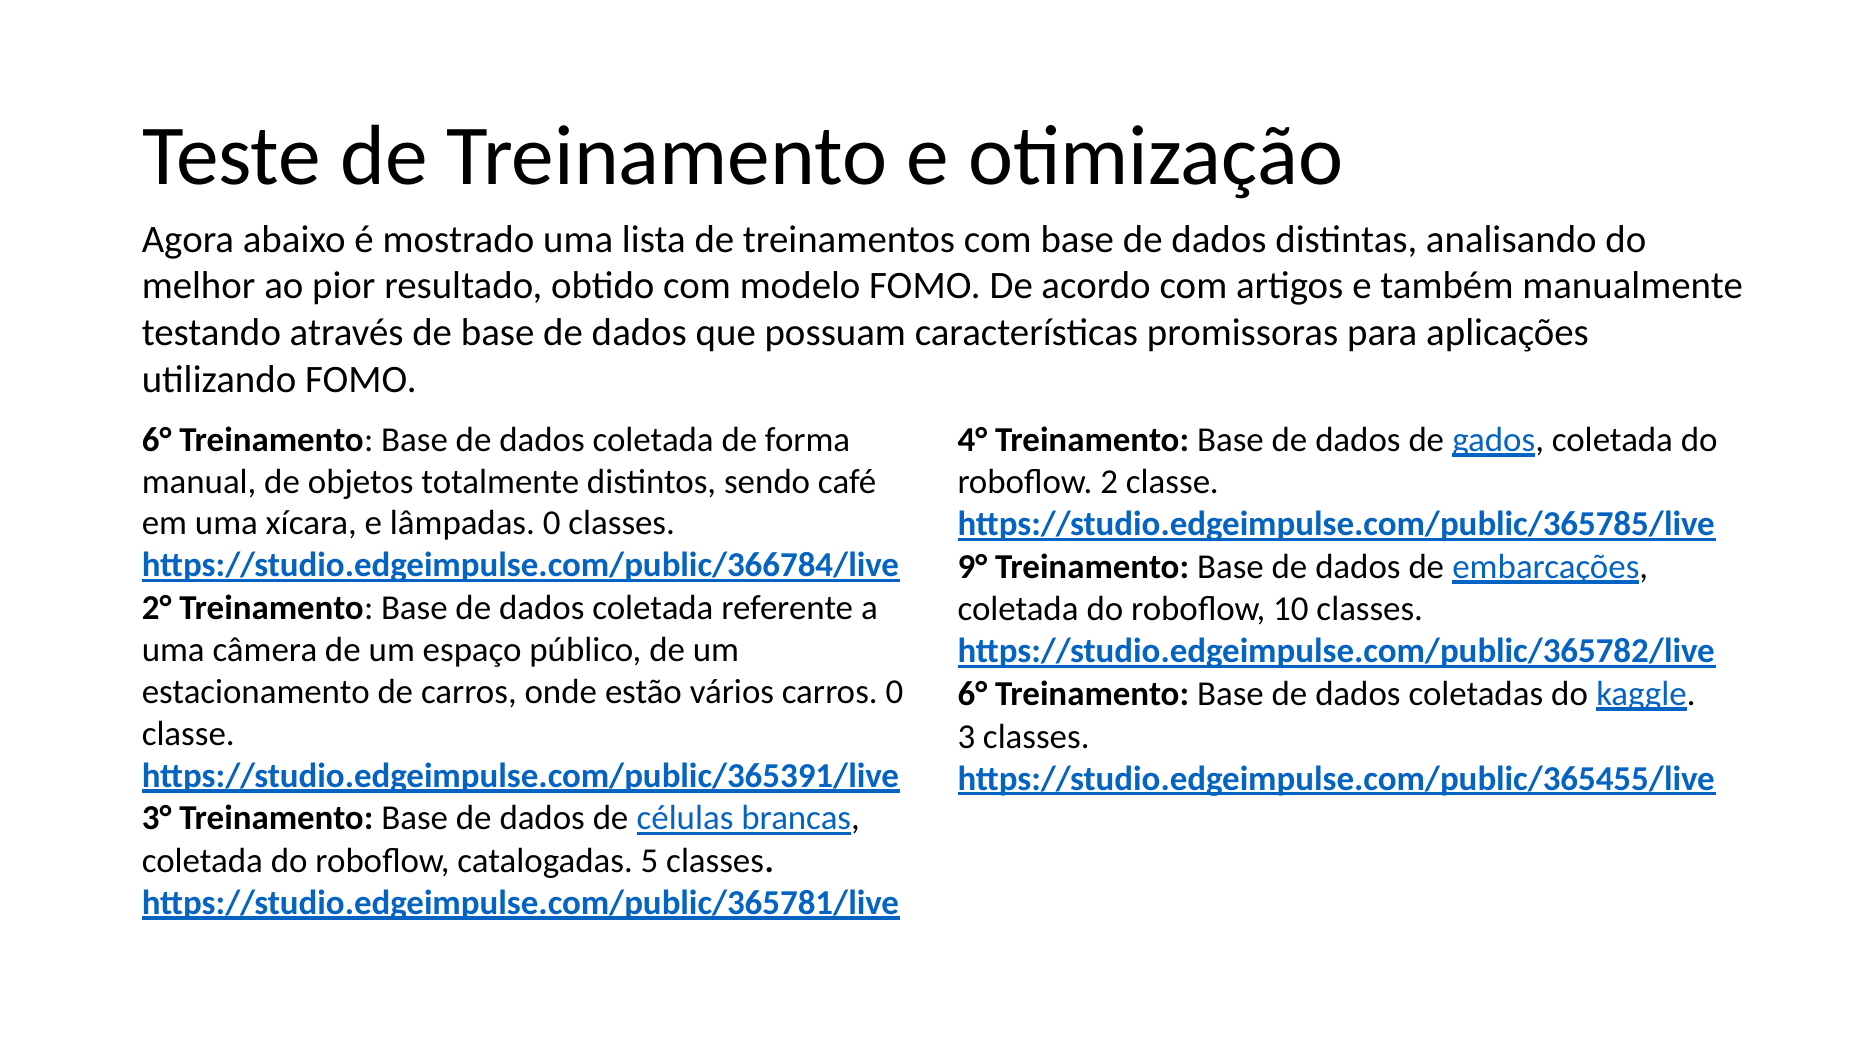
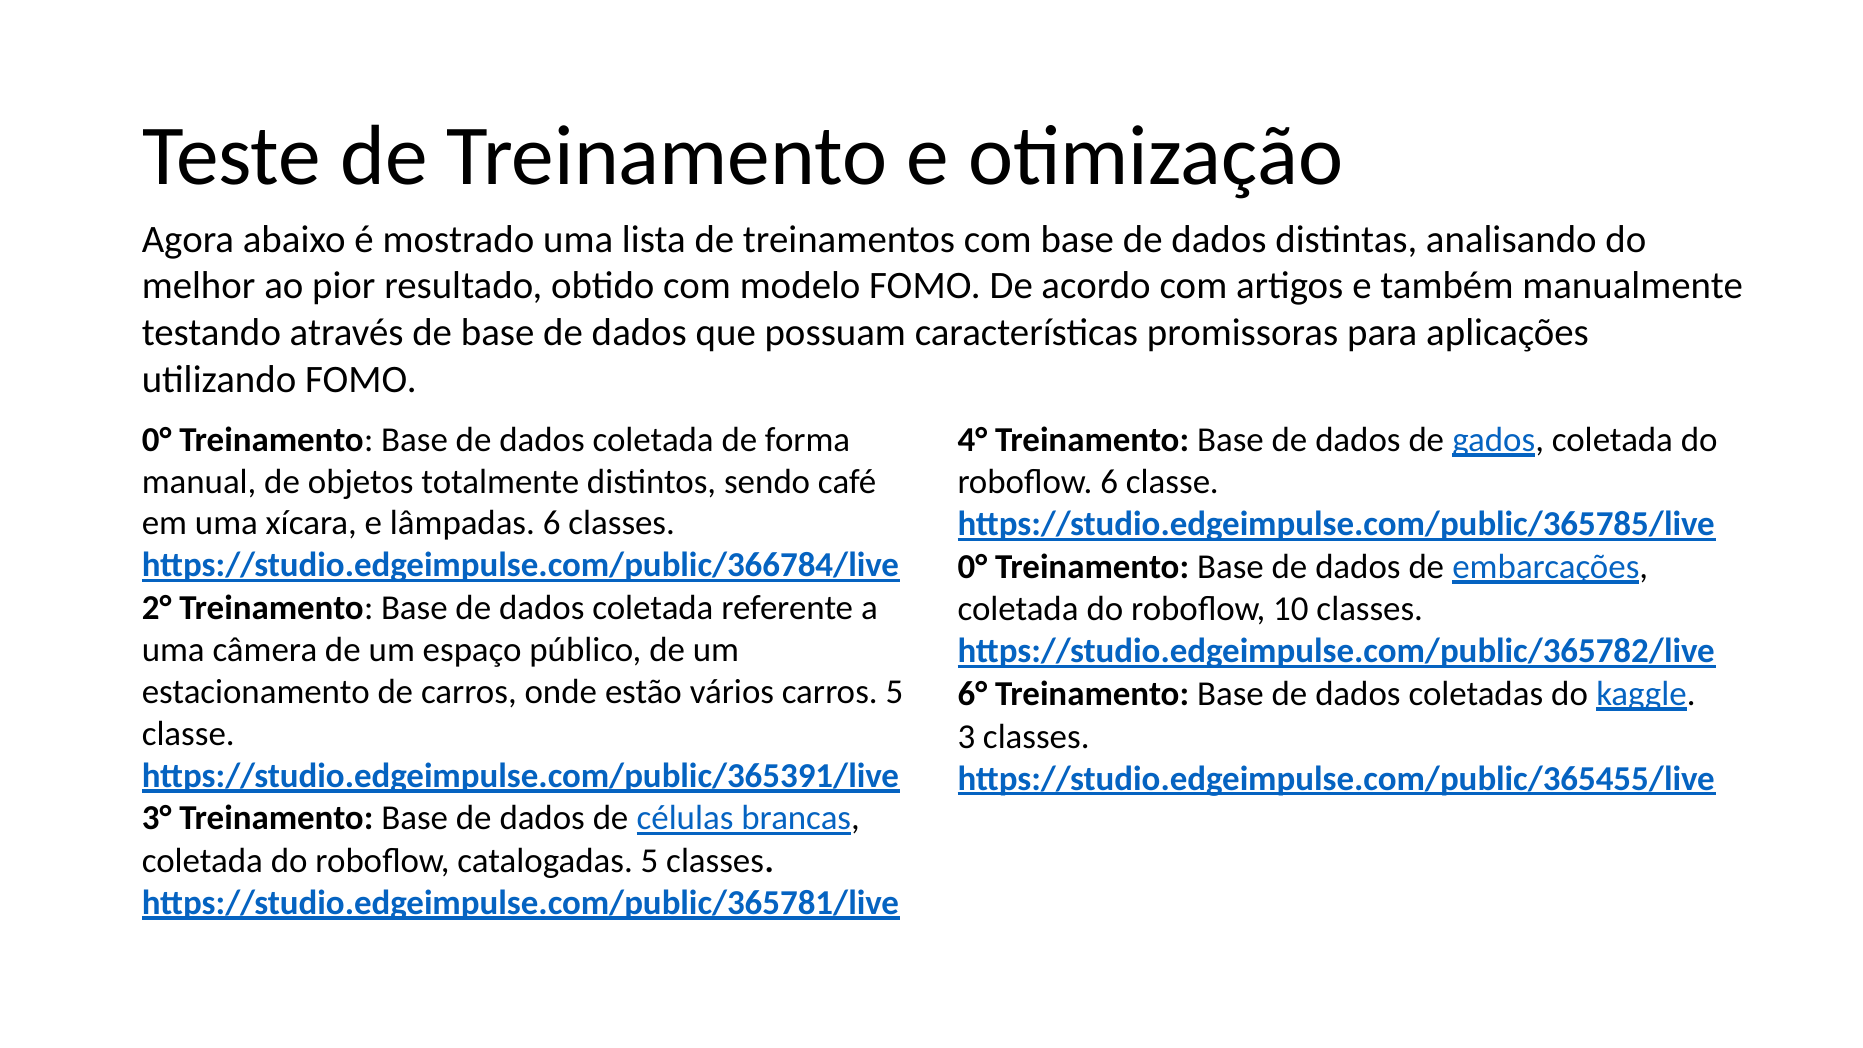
6° at (157, 440): 6° -> 0°
roboflow 2: 2 -> 6
lâmpadas 0: 0 -> 6
9° at (972, 567): 9° -> 0°
carros 0: 0 -> 5
